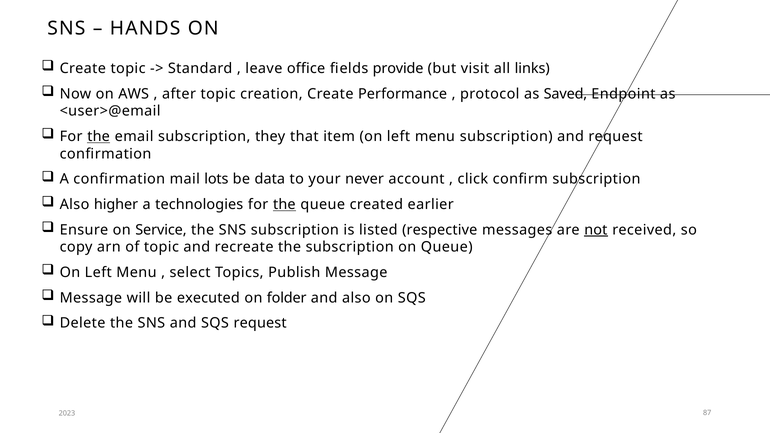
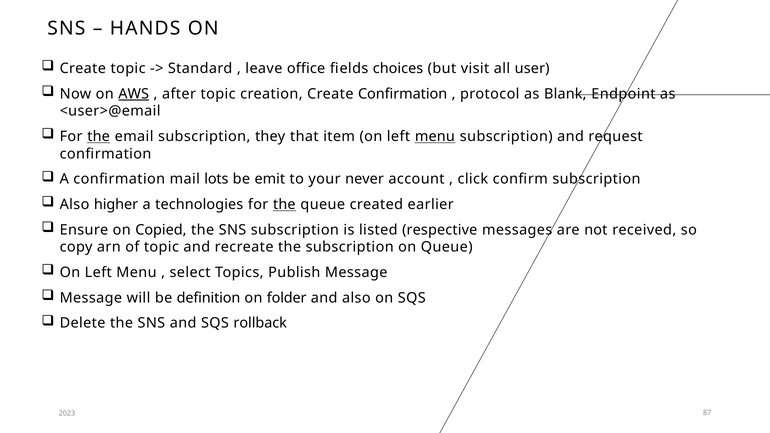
provide: provide -> choices
links: links -> user
AWS underline: none -> present
Create Performance: Performance -> Confirmation
Saved: Saved -> Blank
menu at (435, 137) underline: none -> present
data: data -> emit
Service: Service -> Copied
not underline: present -> none
executed: executed -> definition
SQS request: request -> rollback
